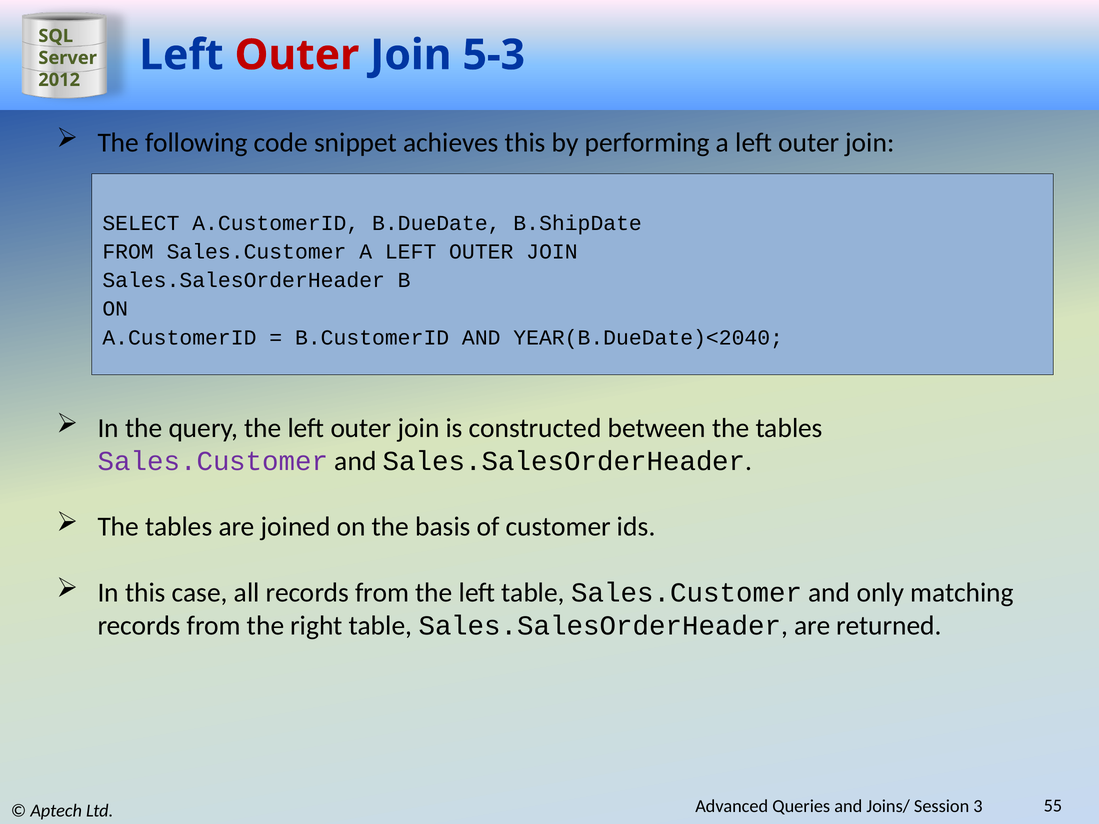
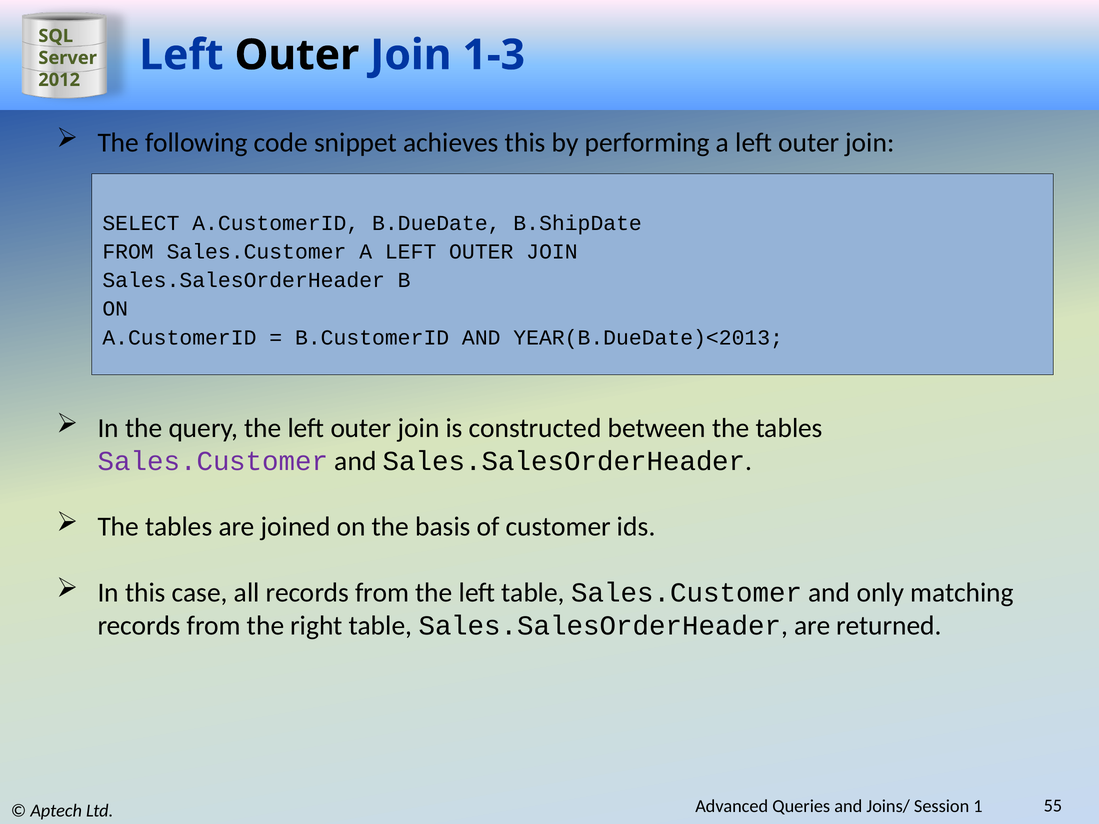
Outer at (297, 55) colour: red -> black
5-3: 5-3 -> 1-3
YEAR(B.DueDate)<2040: YEAR(B.DueDate)<2040 -> YEAR(B.DueDate)<2013
3: 3 -> 1
